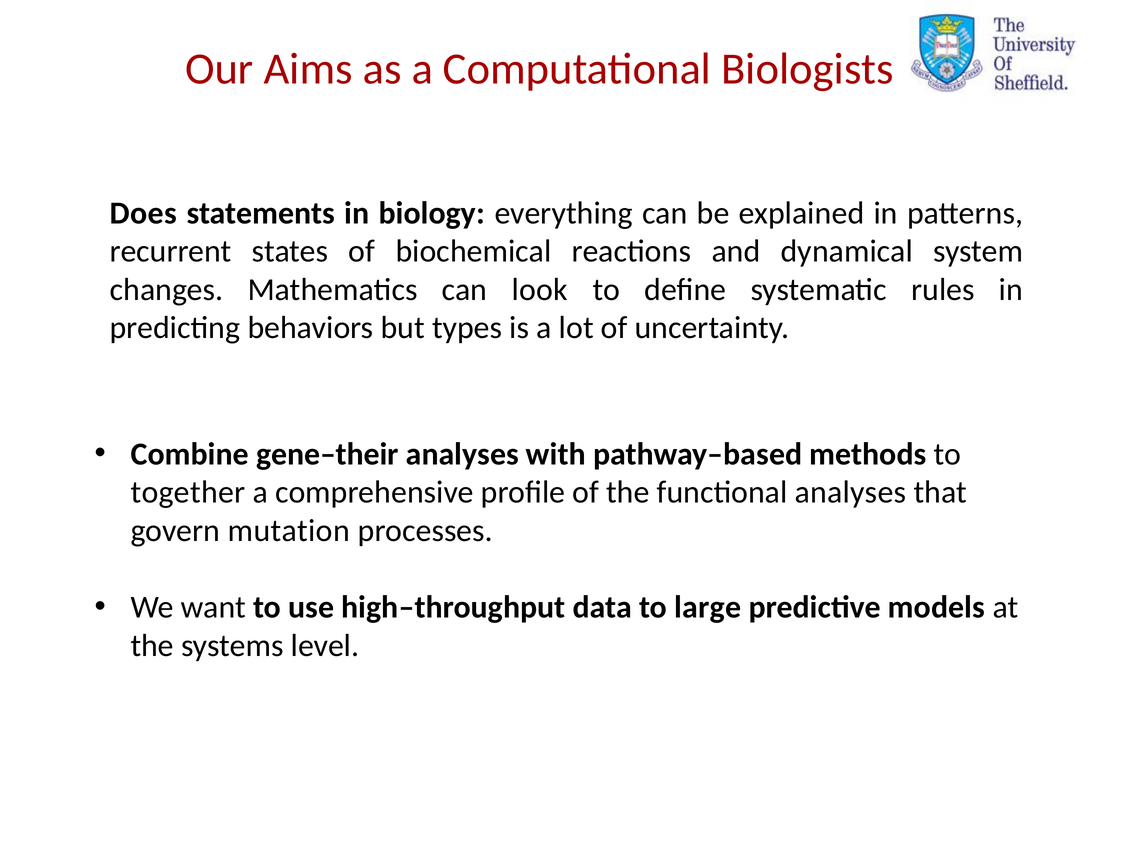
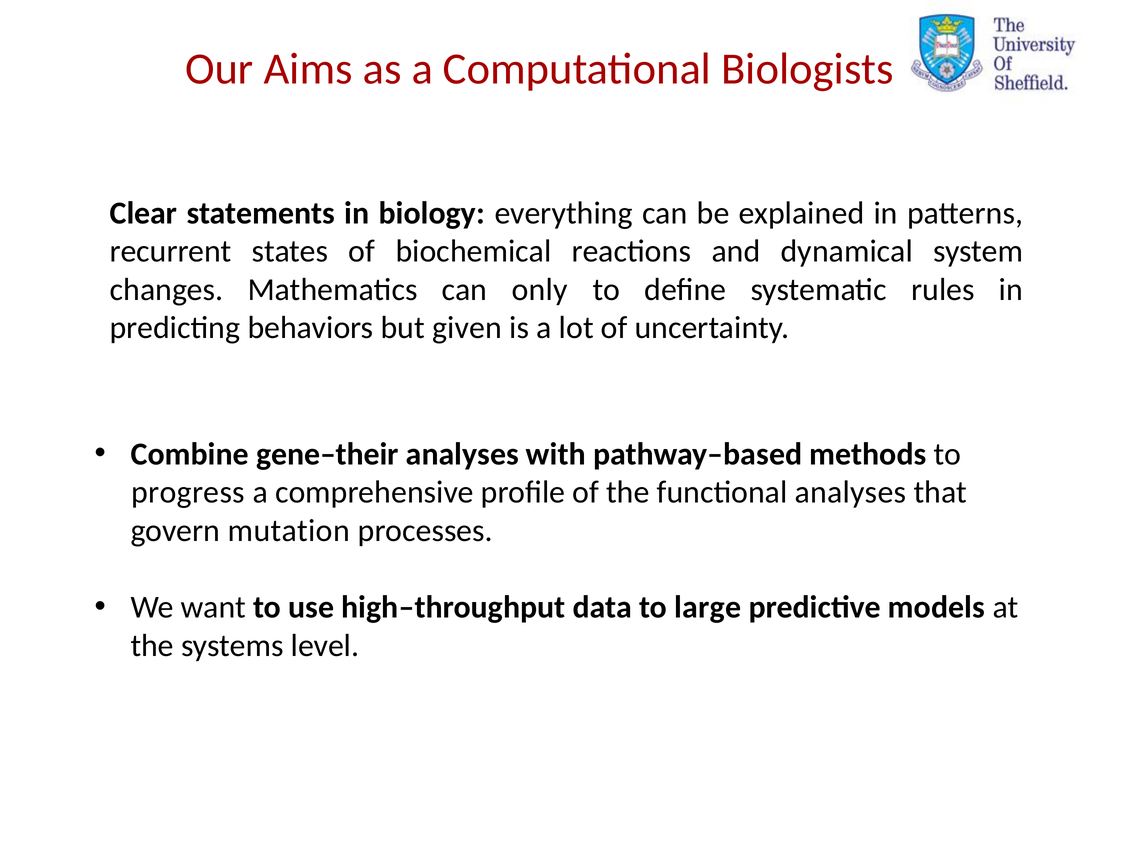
Does: Does -> Clear
look: look -> only
types: types -> given
together: together -> progress
